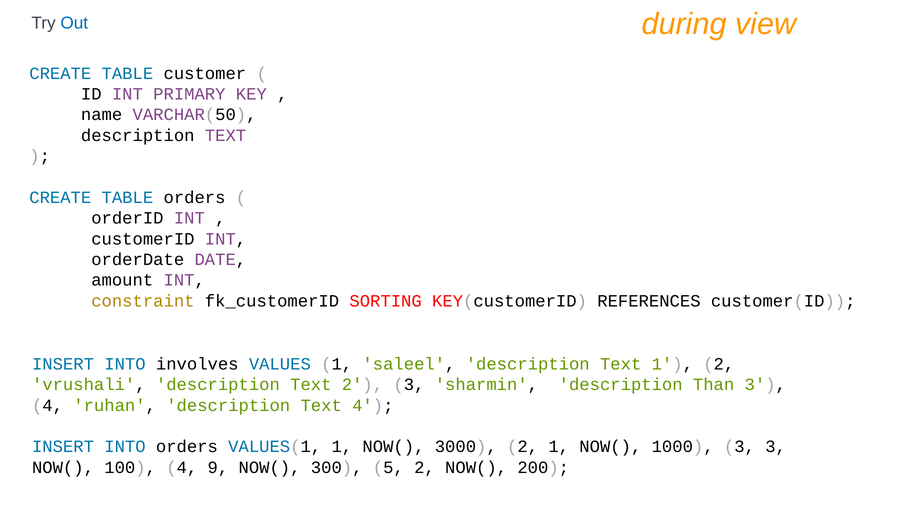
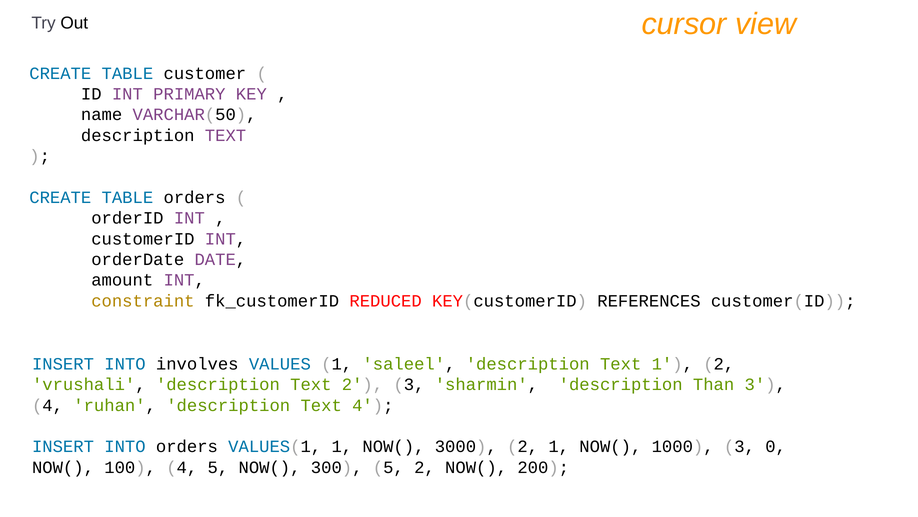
during: during -> cursor
Out colour: blue -> black
SORTING: SORTING -> REDUCED
3 3: 3 -> 0
4 9: 9 -> 5
